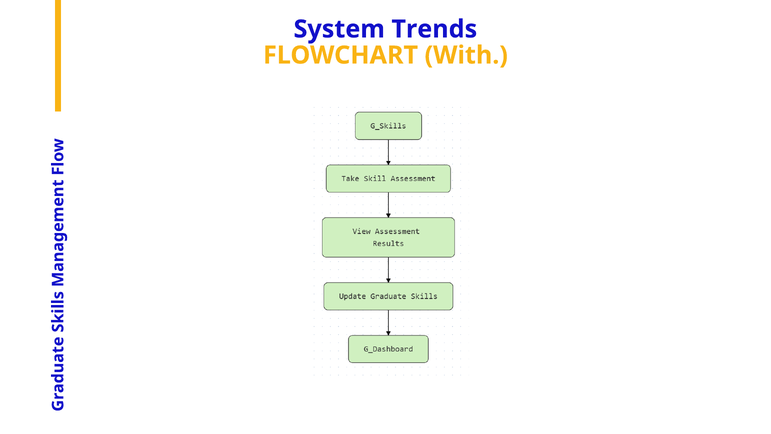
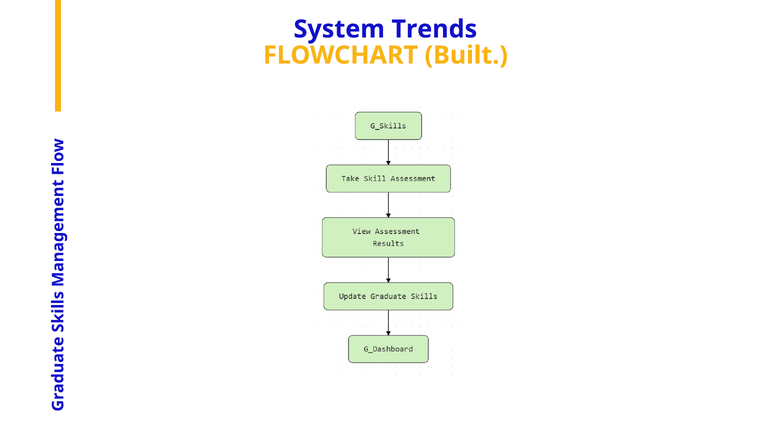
With: With -> Built
